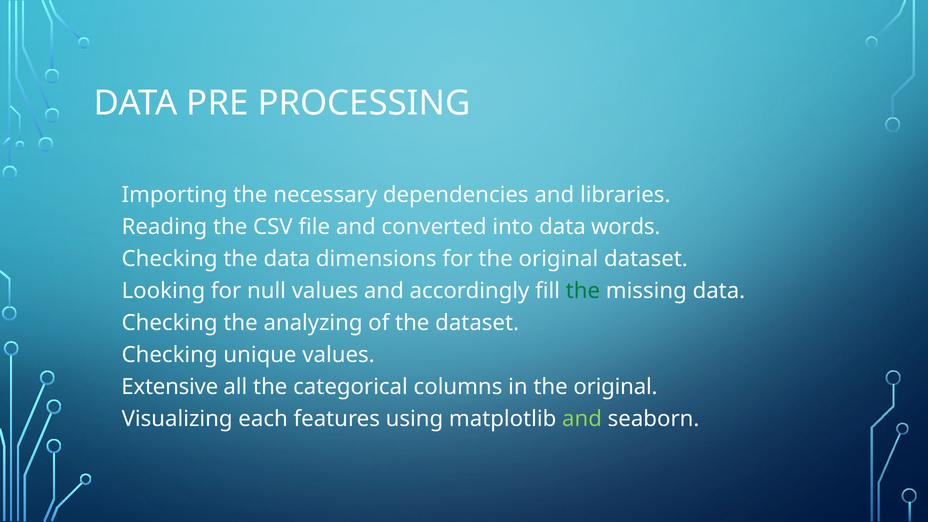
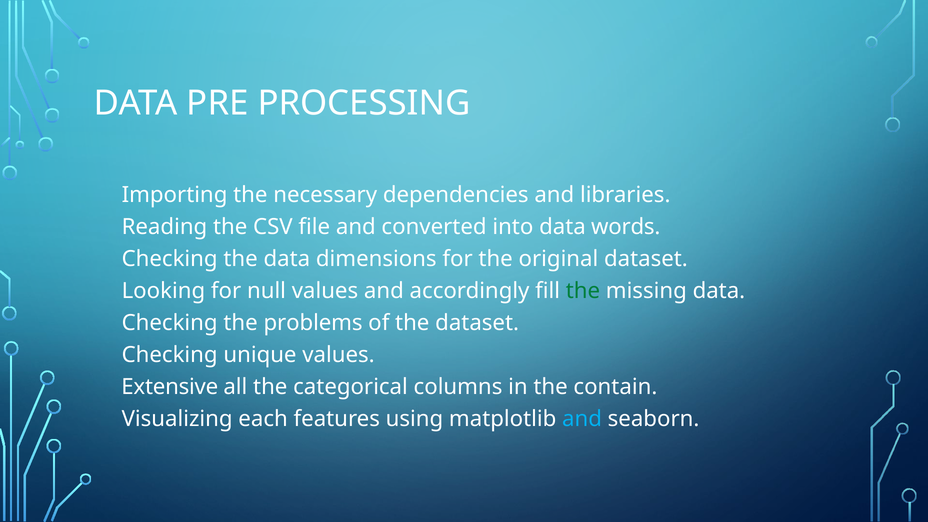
analyzing: analyzing -> problems
in the original: original -> contain
and at (582, 419) colour: light green -> light blue
